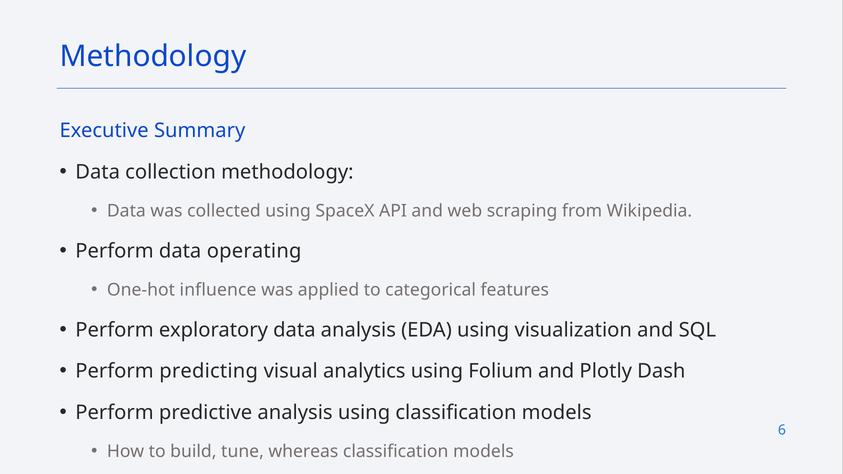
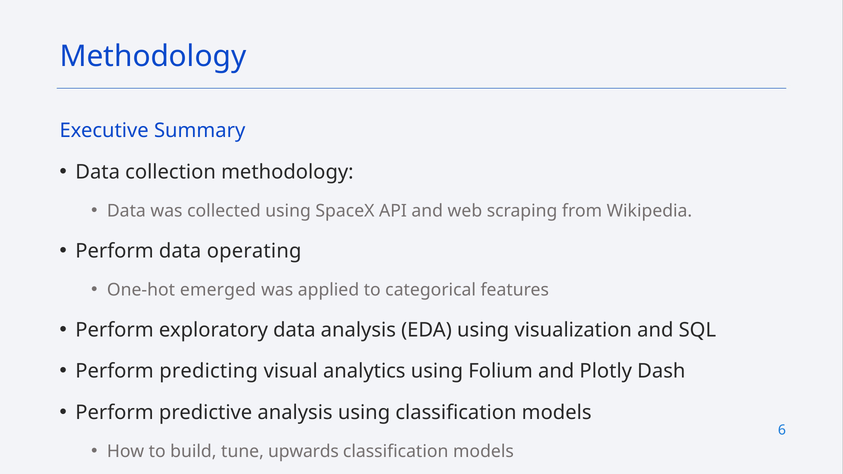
influence: influence -> emerged
whereas: whereas -> upwards
